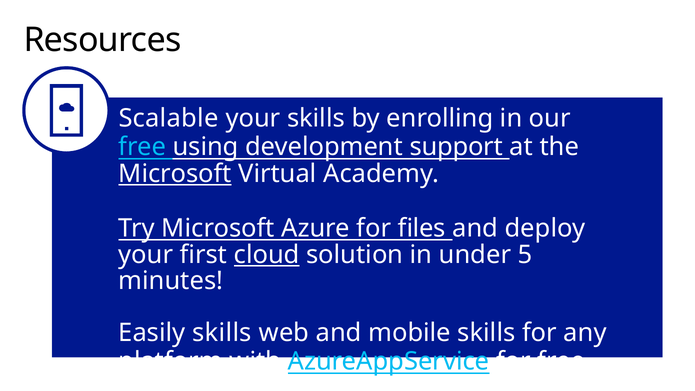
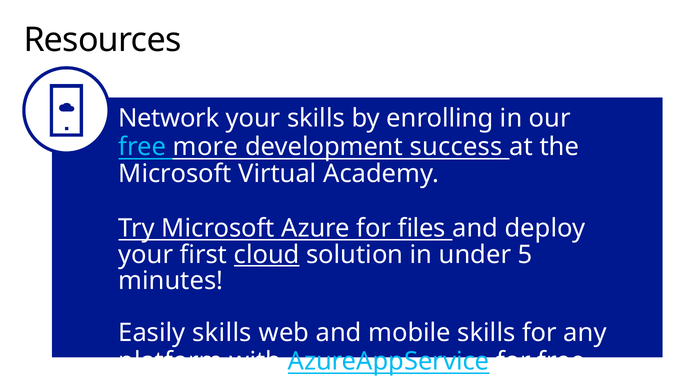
Scalable: Scalable -> Network
using: using -> more
support: support -> success
Microsoft at (175, 174) underline: present -> none
